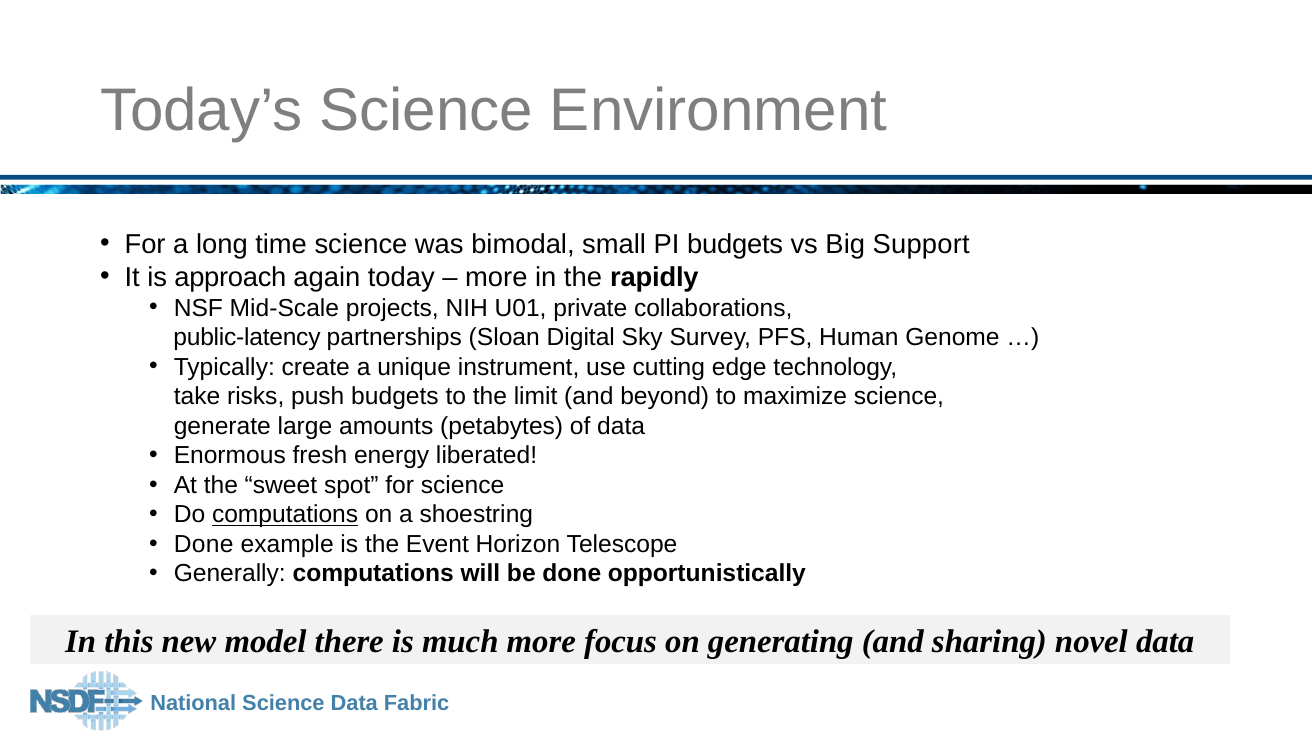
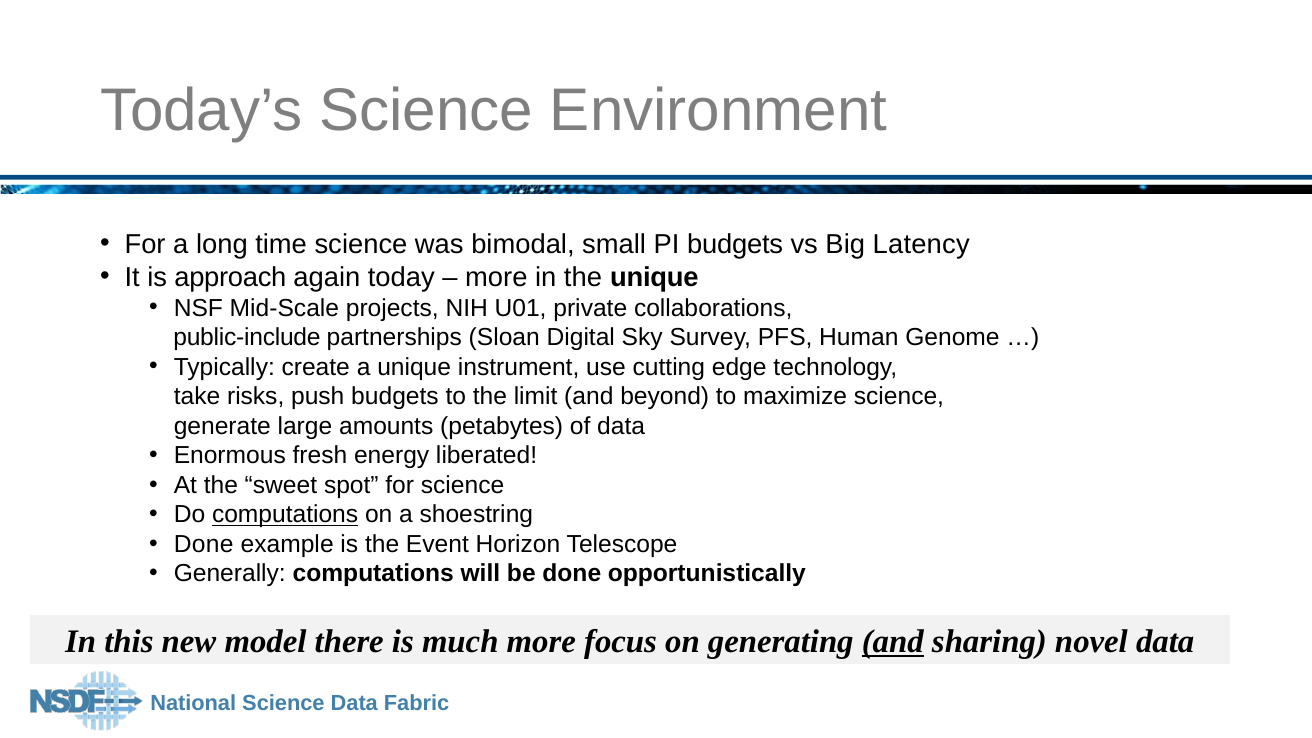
Support: Support -> Latency
the rapidly: rapidly -> unique
public-latency: public-latency -> public-include
and at (893, 642) underline: none -> present
